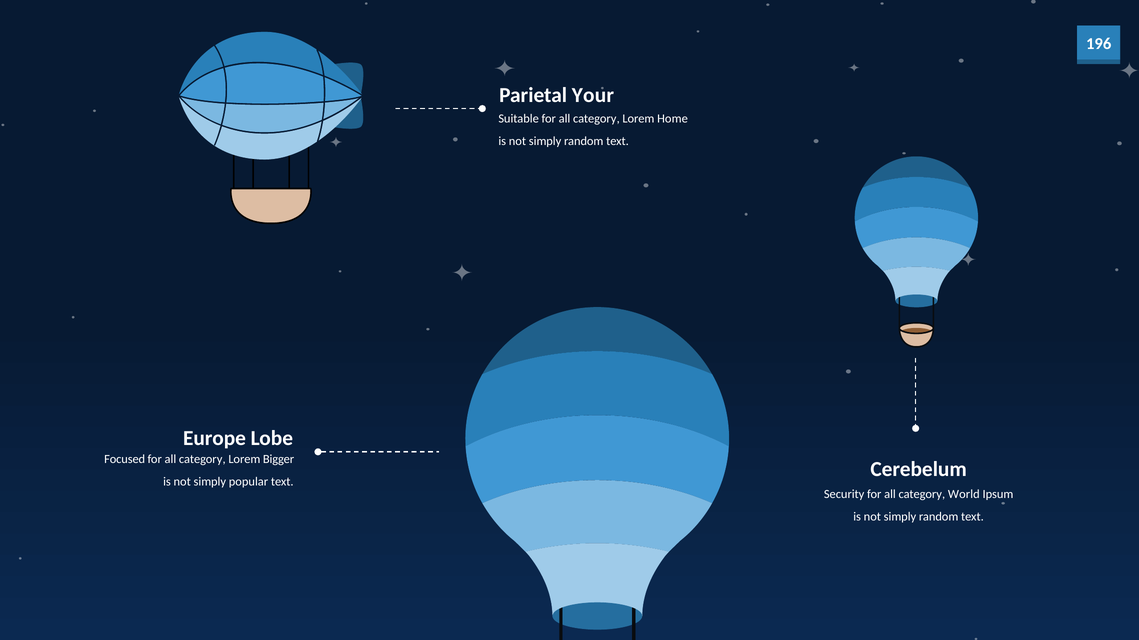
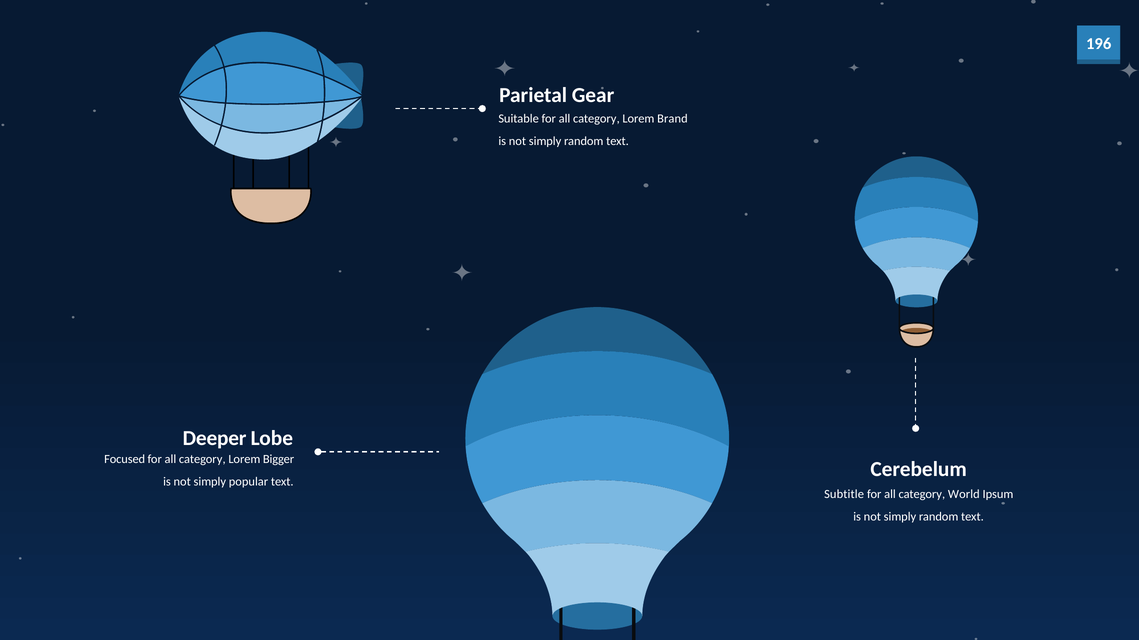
Your: Your -> Gear
Home: Home -> Brand
Europe: Europe -> Deeper
Security: Security -> Subtitle
